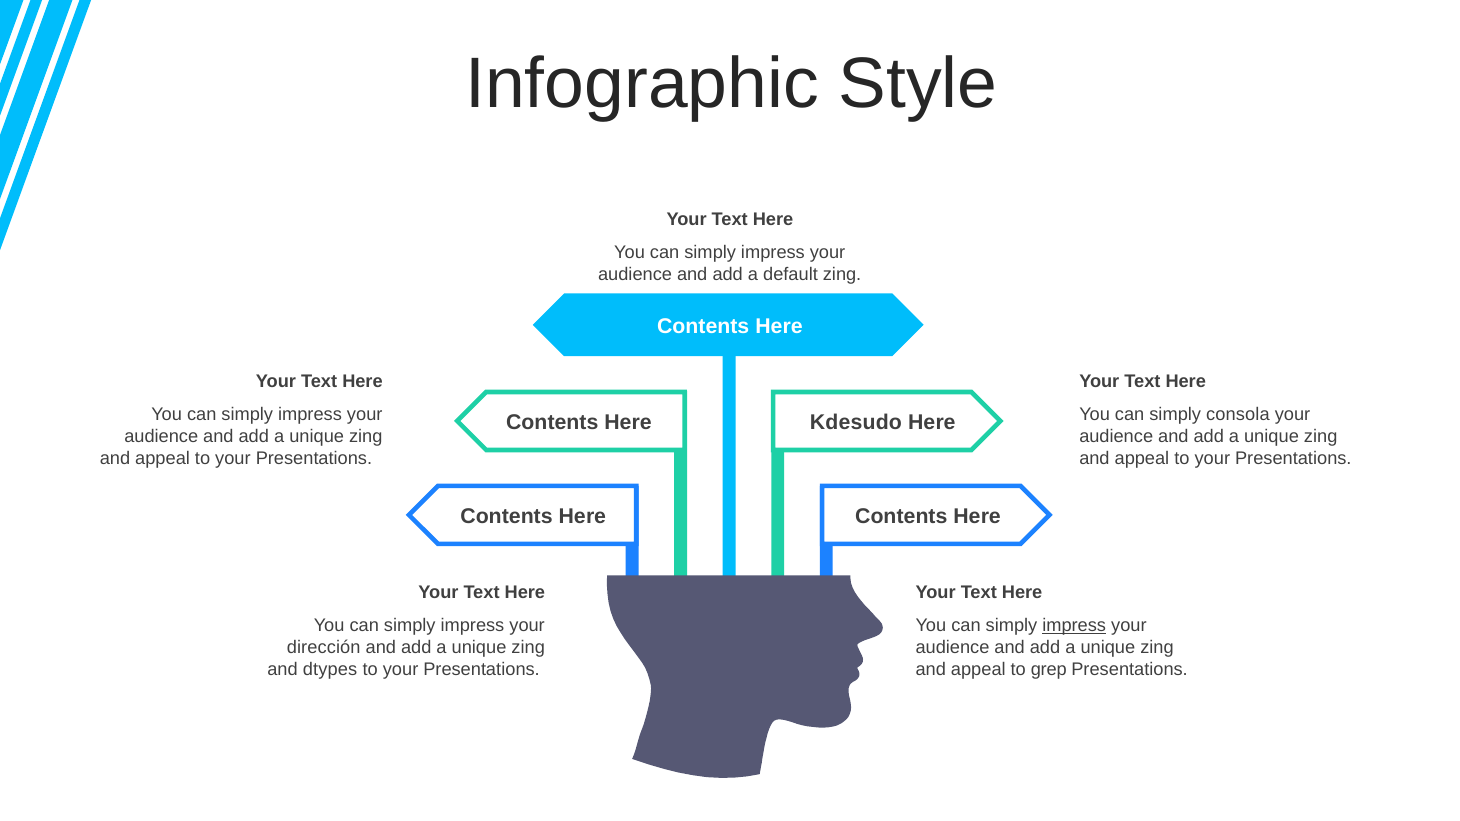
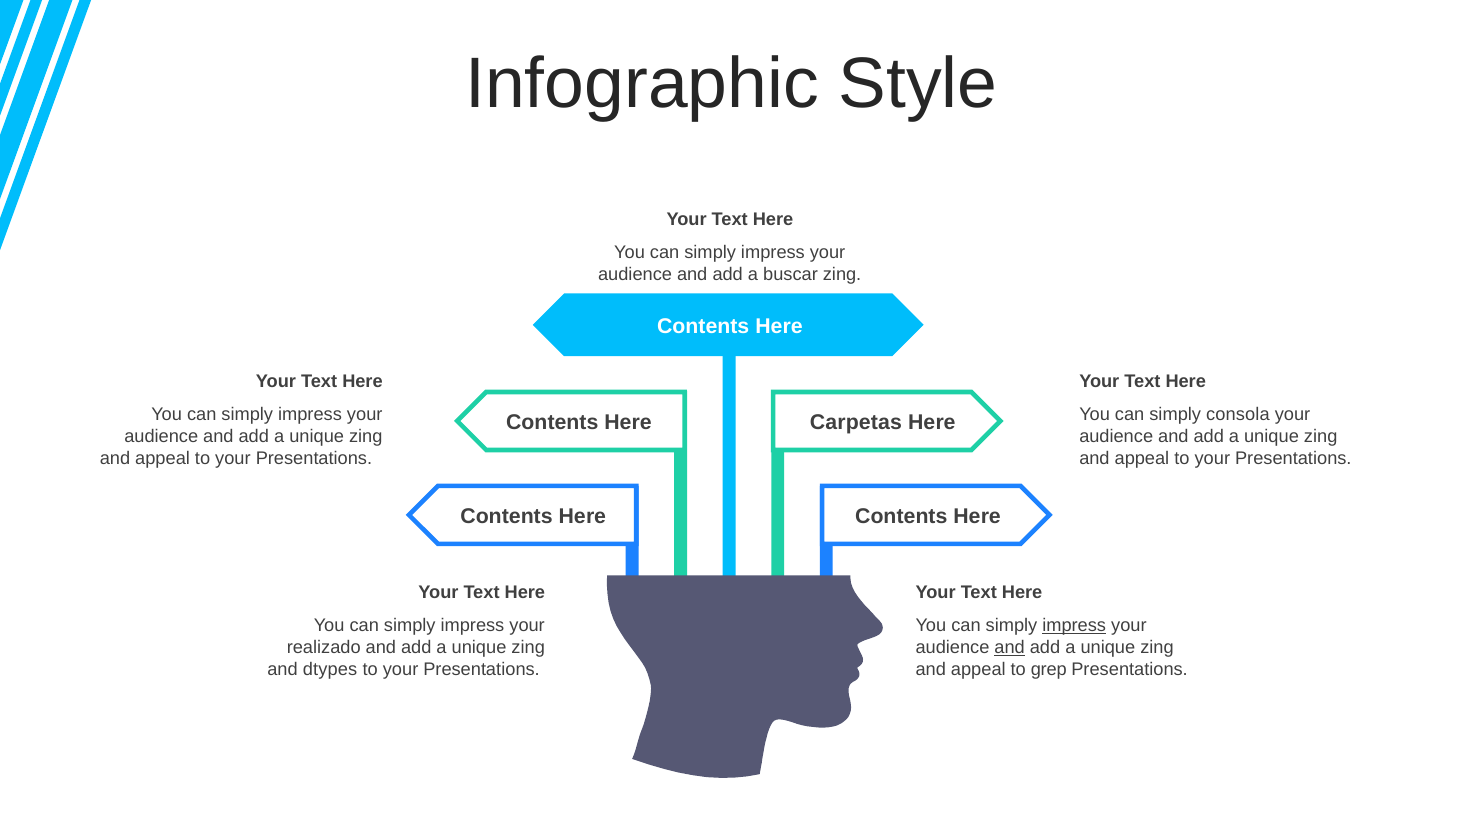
default: default -> buscar
Kdesudo: Kdesudo -> Carpetas
dirección: dirección -> realizado
and at (1010, 648) underline: none -> present
